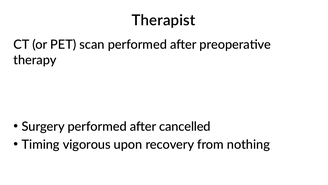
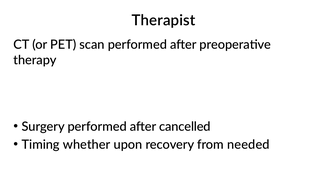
vigorous: vigorous -> whether
nothing: nothing -> needed
